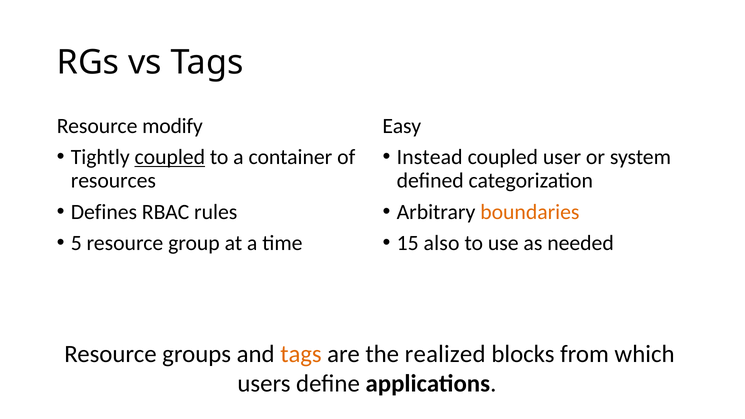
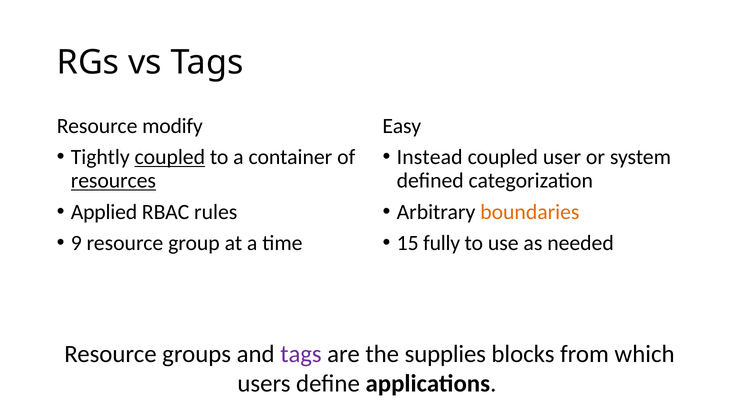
resources underline: none -> present
Defines: Defines -> Applied
5: 5 -> 9
also: also -> fully
tags at (301, 354) colour: orange -> purple
realized: realized -> supplies
